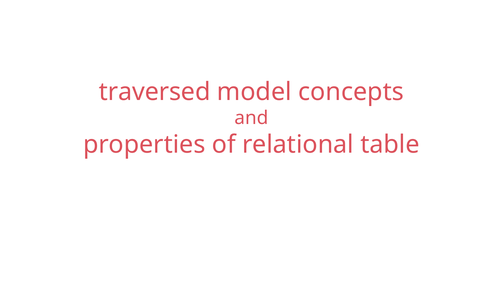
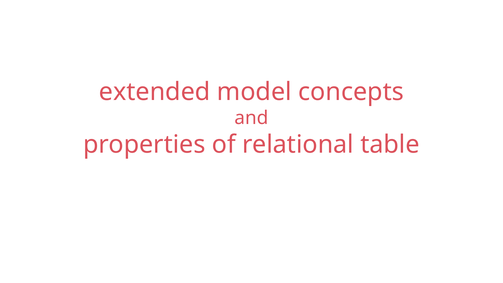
traversed: traversed -> extended
